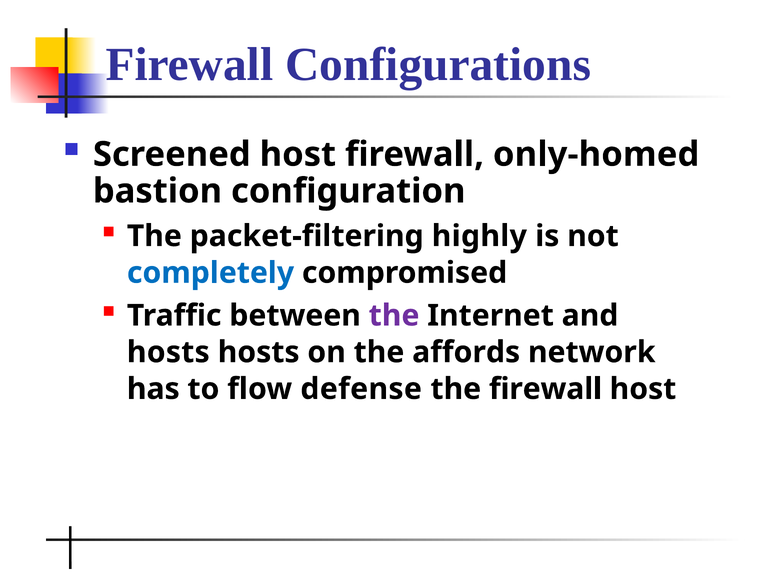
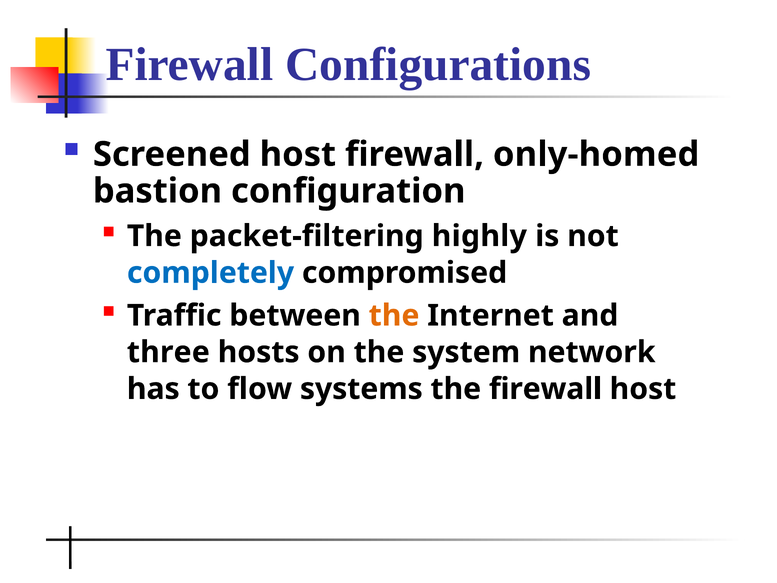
the at (394, 315) colour: purple -> orange
hosts at (168, 352): hosts -> three
affords: affords -> system
defense: defense -> systems
